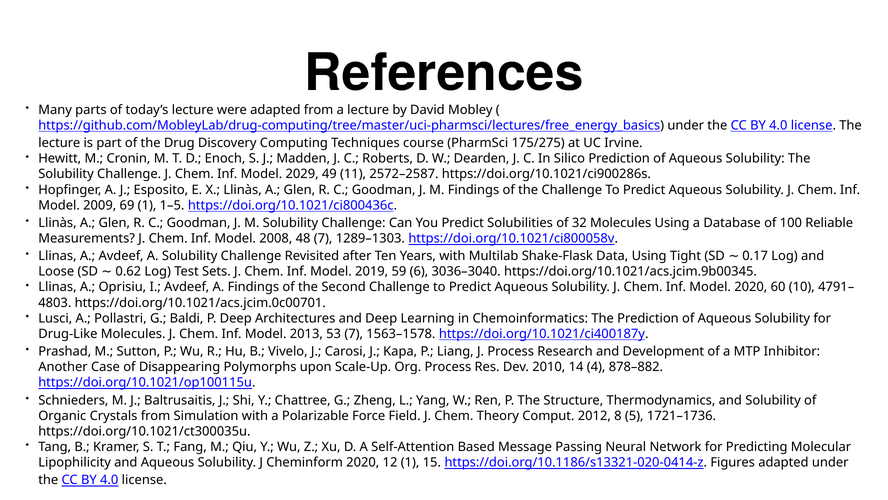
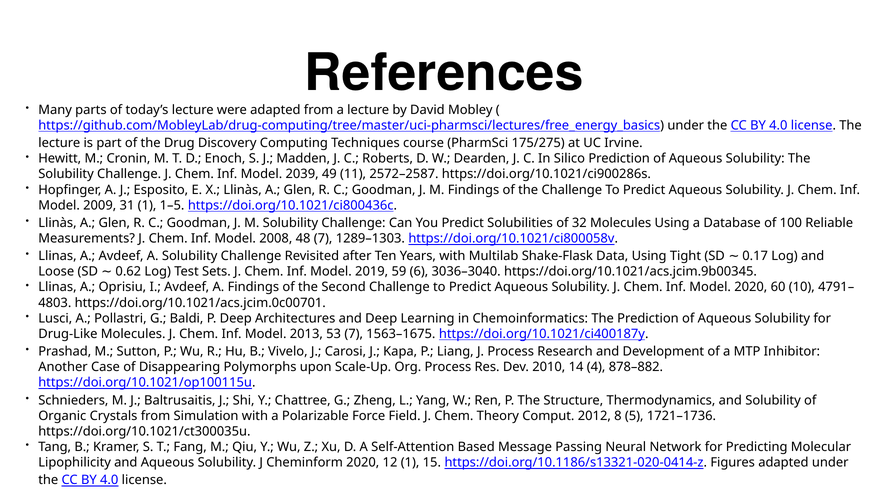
2029: 2029 -> 2039
69: 69 -> 31
1563–1578: 1563–1578 -> 1563–1675
